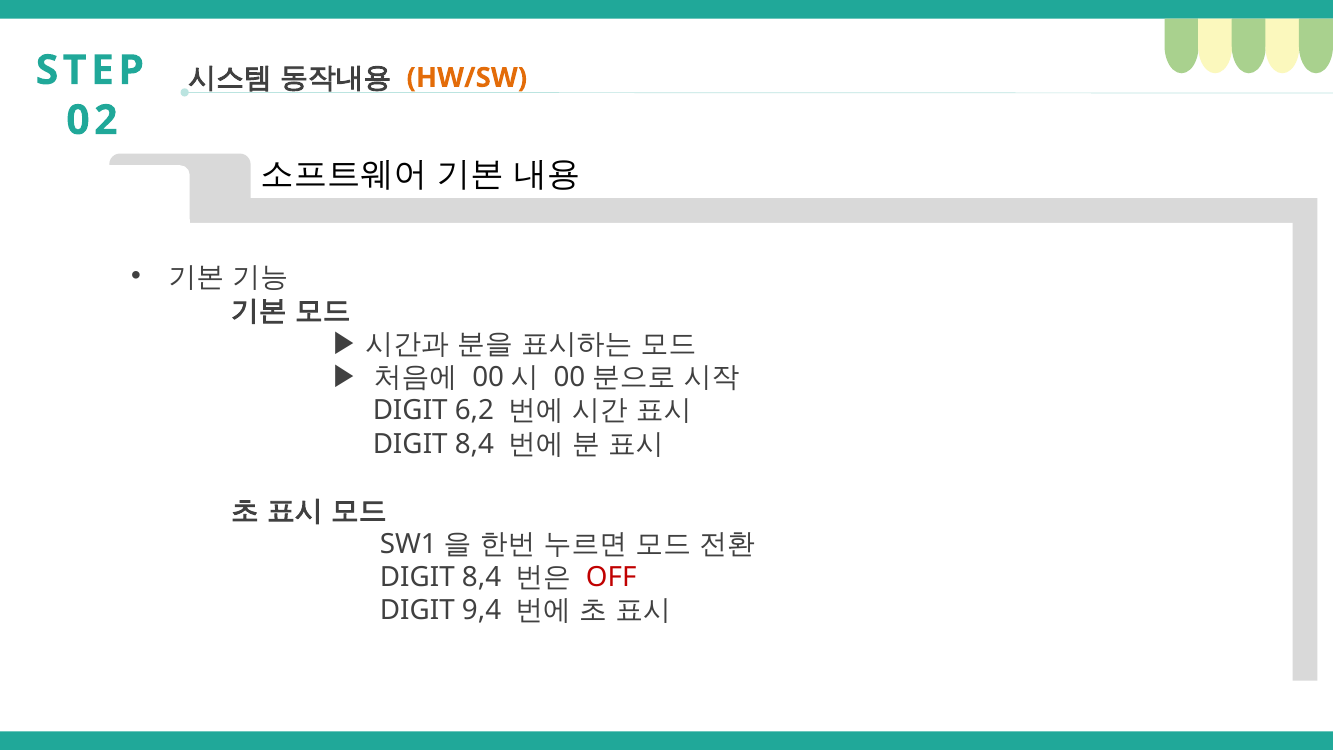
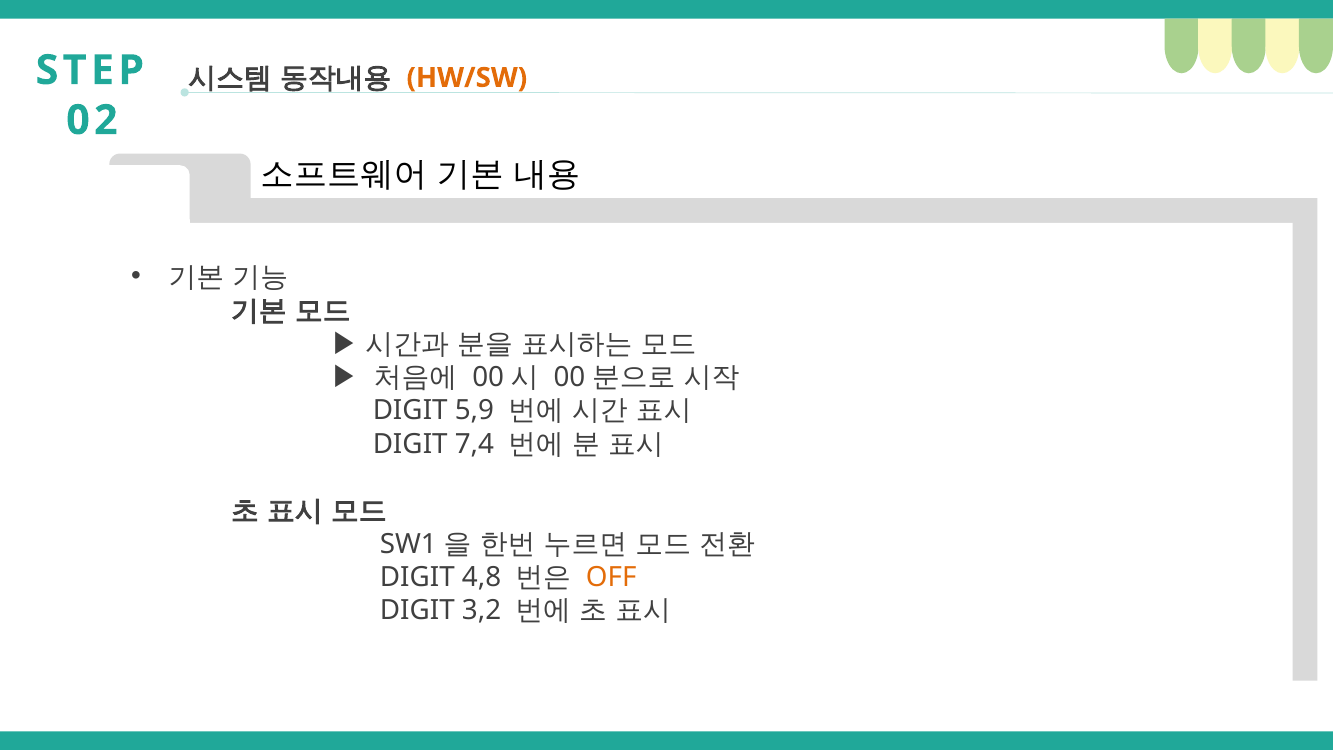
6,2: 6,2 -> 5,9
8,4 at (474, 444): 8,4 -> 7,4
8,4 at (482, 577): 8,4 -> 4,8
OFF colour: red -> orange
9,4: 9,4 -> 3,2
